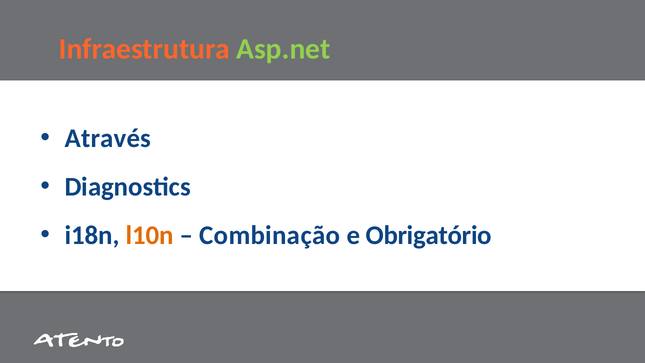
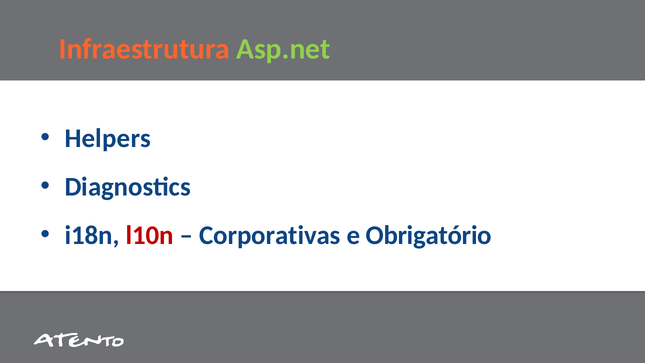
Através: Através -> Helpers
l10n colour: orange -> red
Combinação: Combinação -> Corporativas
